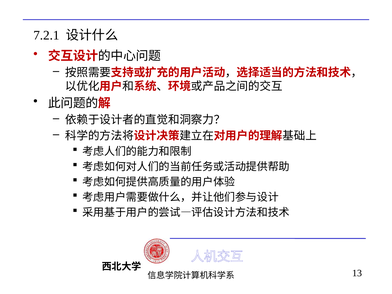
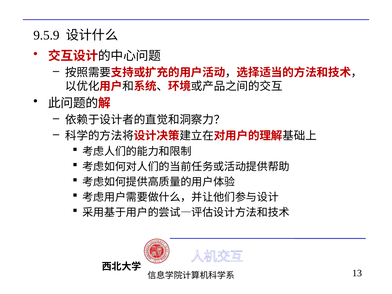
7.2.1: 7.2.1 -> 9.5.9
